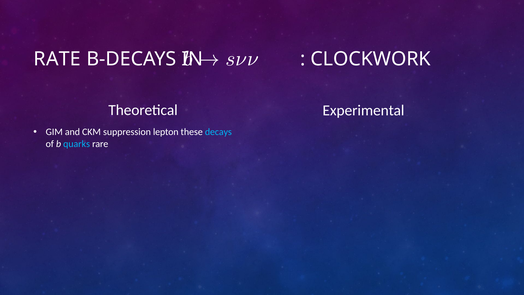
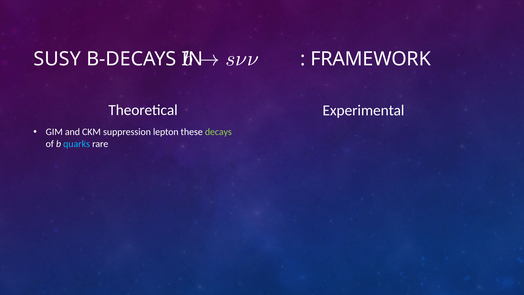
RATE: RATE -> SUSY
CLOCKWORK: CLOCKWORK -> FRAMEWORK
decays colour: light blue -> light green
